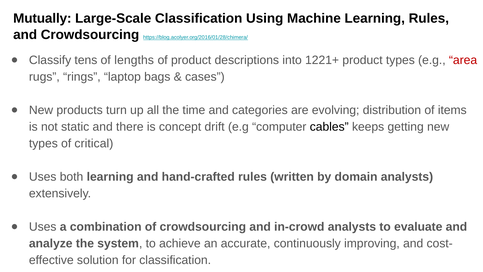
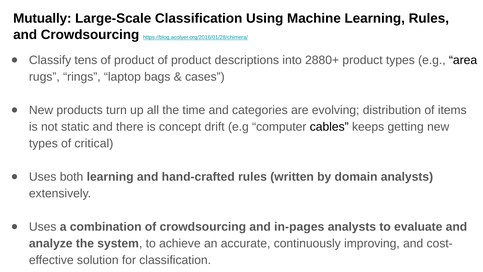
tens of lengths: lengths -> product
1221+: 1221+ -> 2880+
area colour: red -> black
in-crowd: in-crowd -> in-pages
